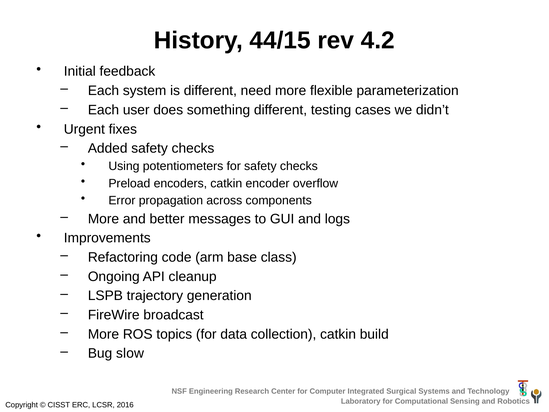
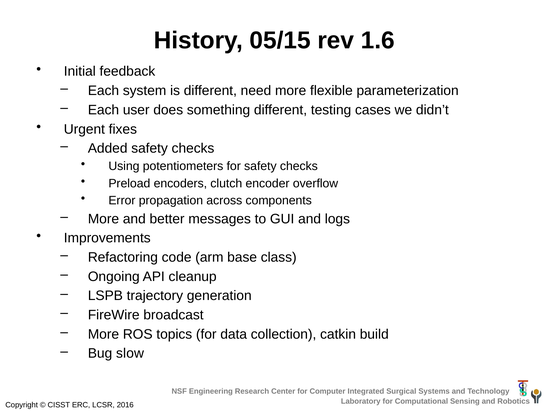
44/15: 44/15 -> 05/15
4.2: 4.2 -> 1.6
encoders catkin: catkin -> clutch
